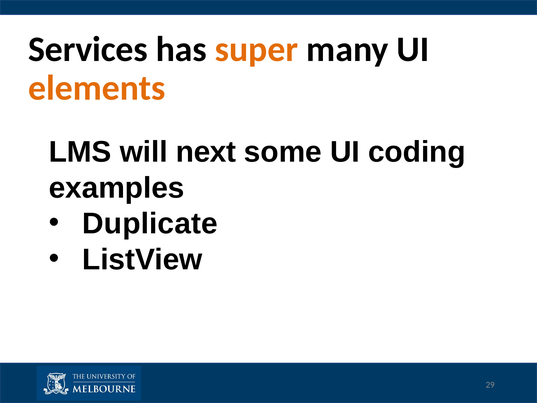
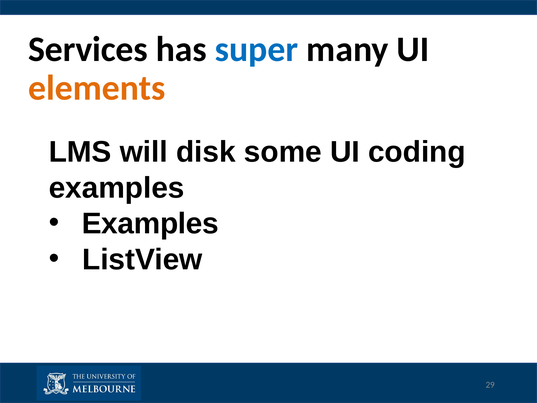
super colour: orange -> blue
next: next -> disk
Duplicate at (150, 224): Duplicate -> Examples
